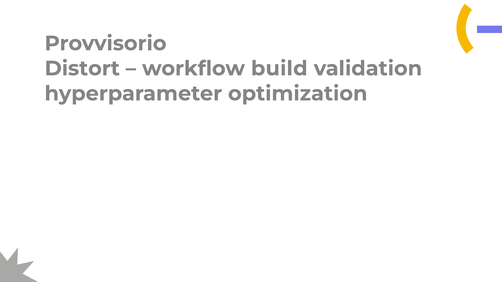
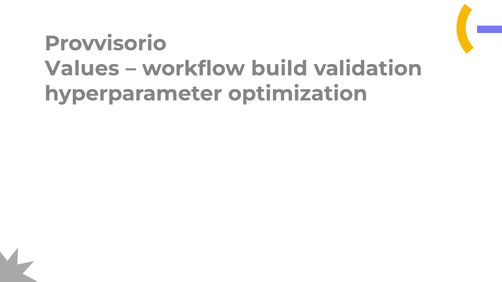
Distort: Distort -> Values
